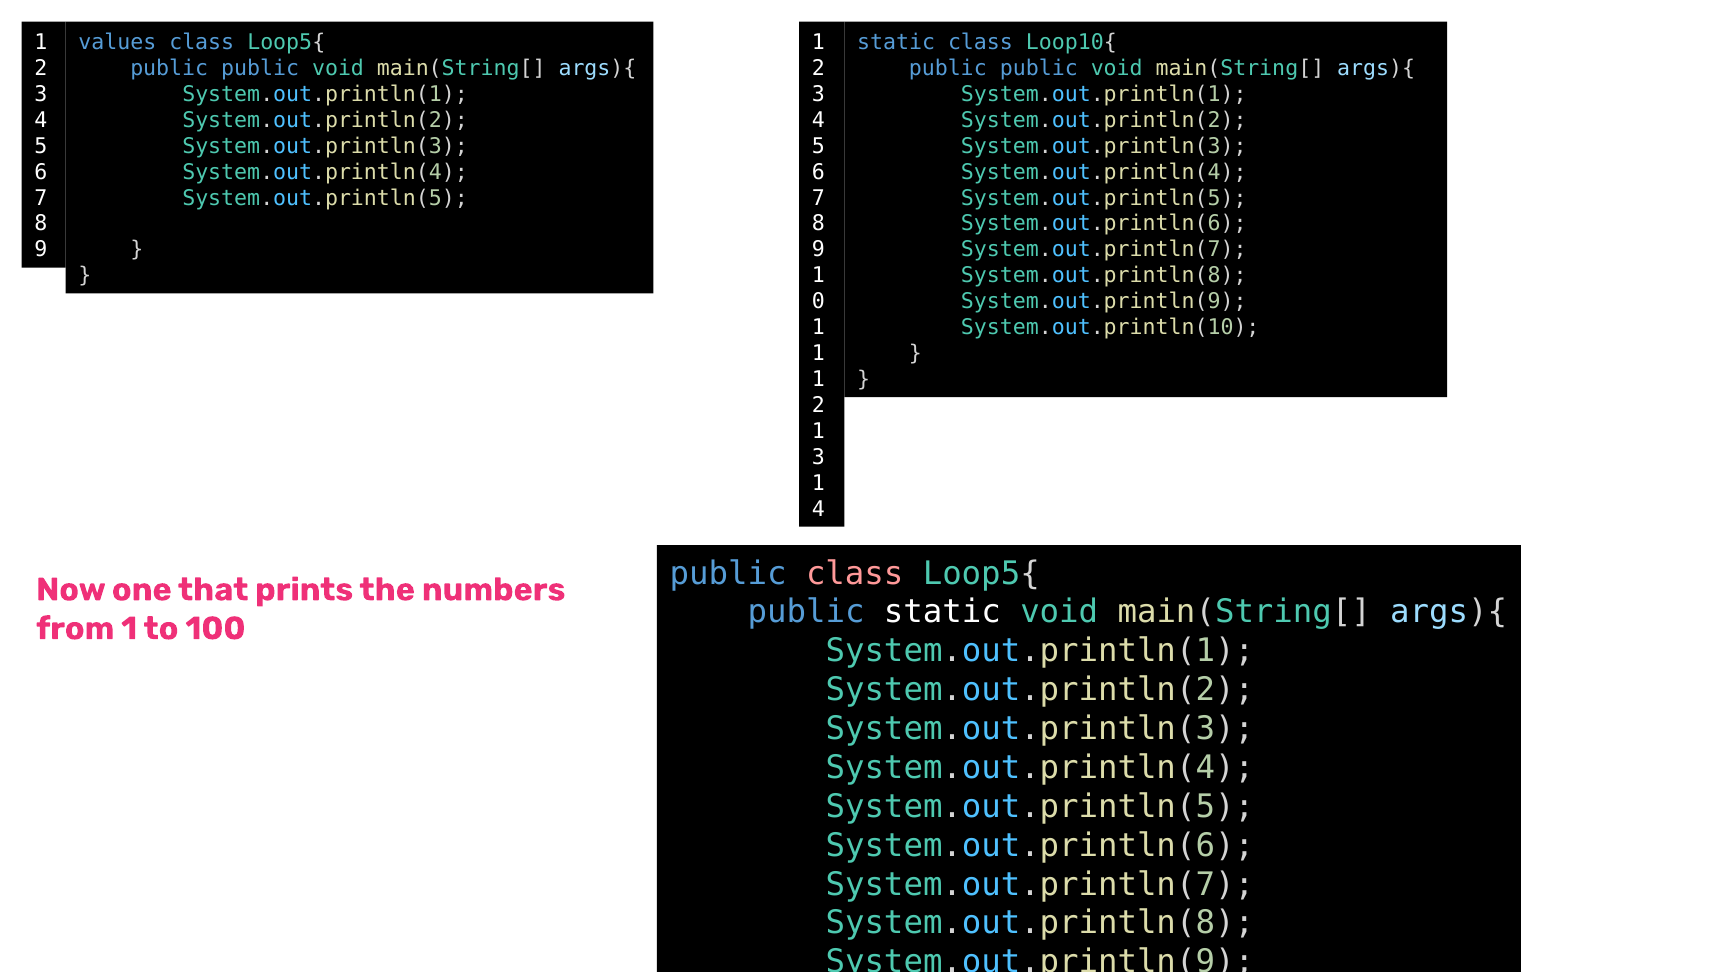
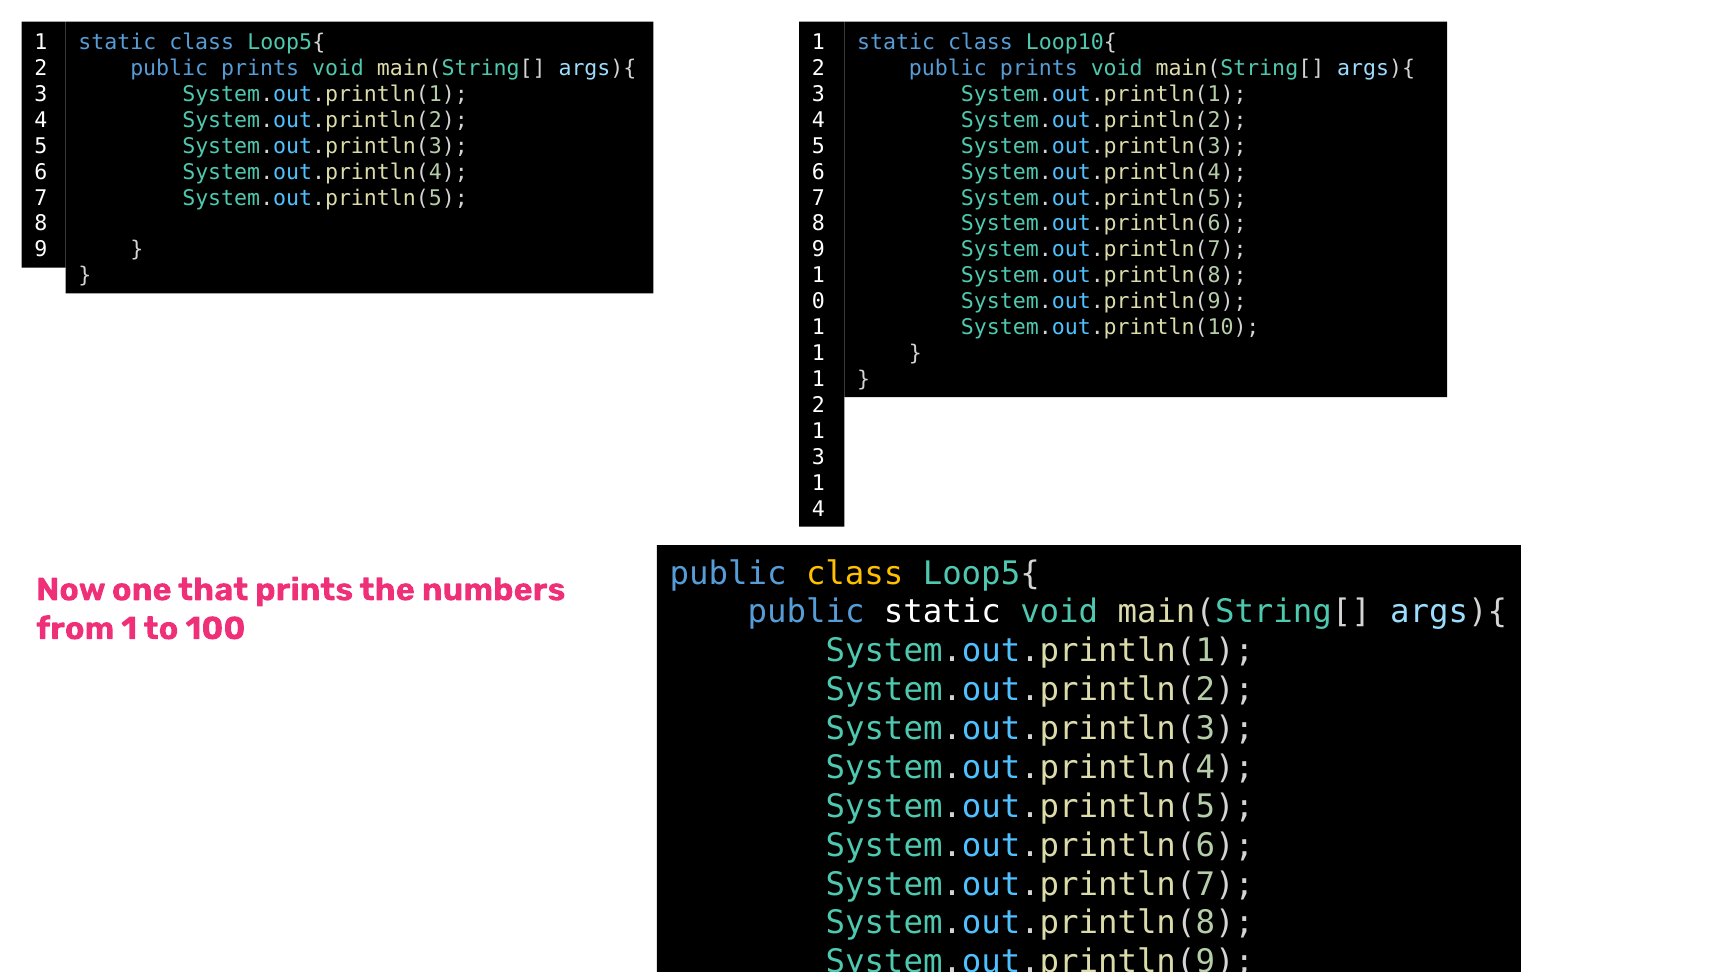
values at (117, 42): values -> static
public at (260, 68): public -> prints
public at (1039, 68): public -> prints
class at (855, 573) colour: pink -> yellow
